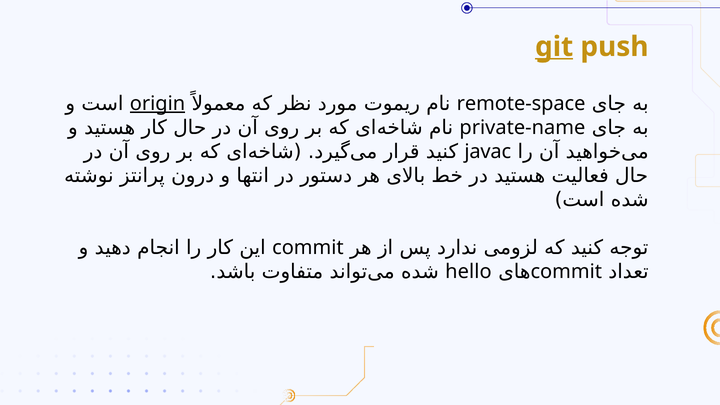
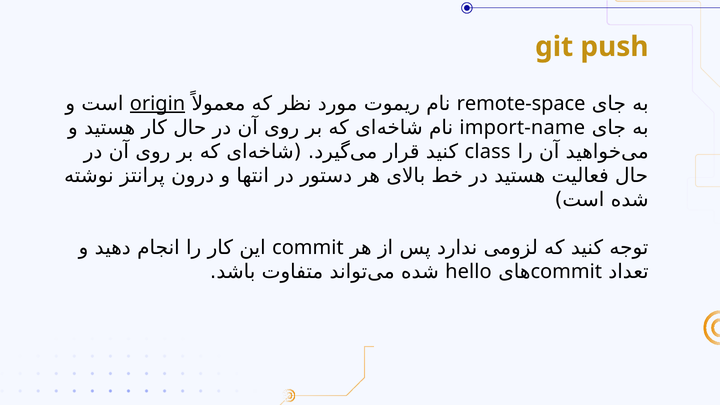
git underline: present -> none
private-name: private-name -> import-name
javac: javac -> class
